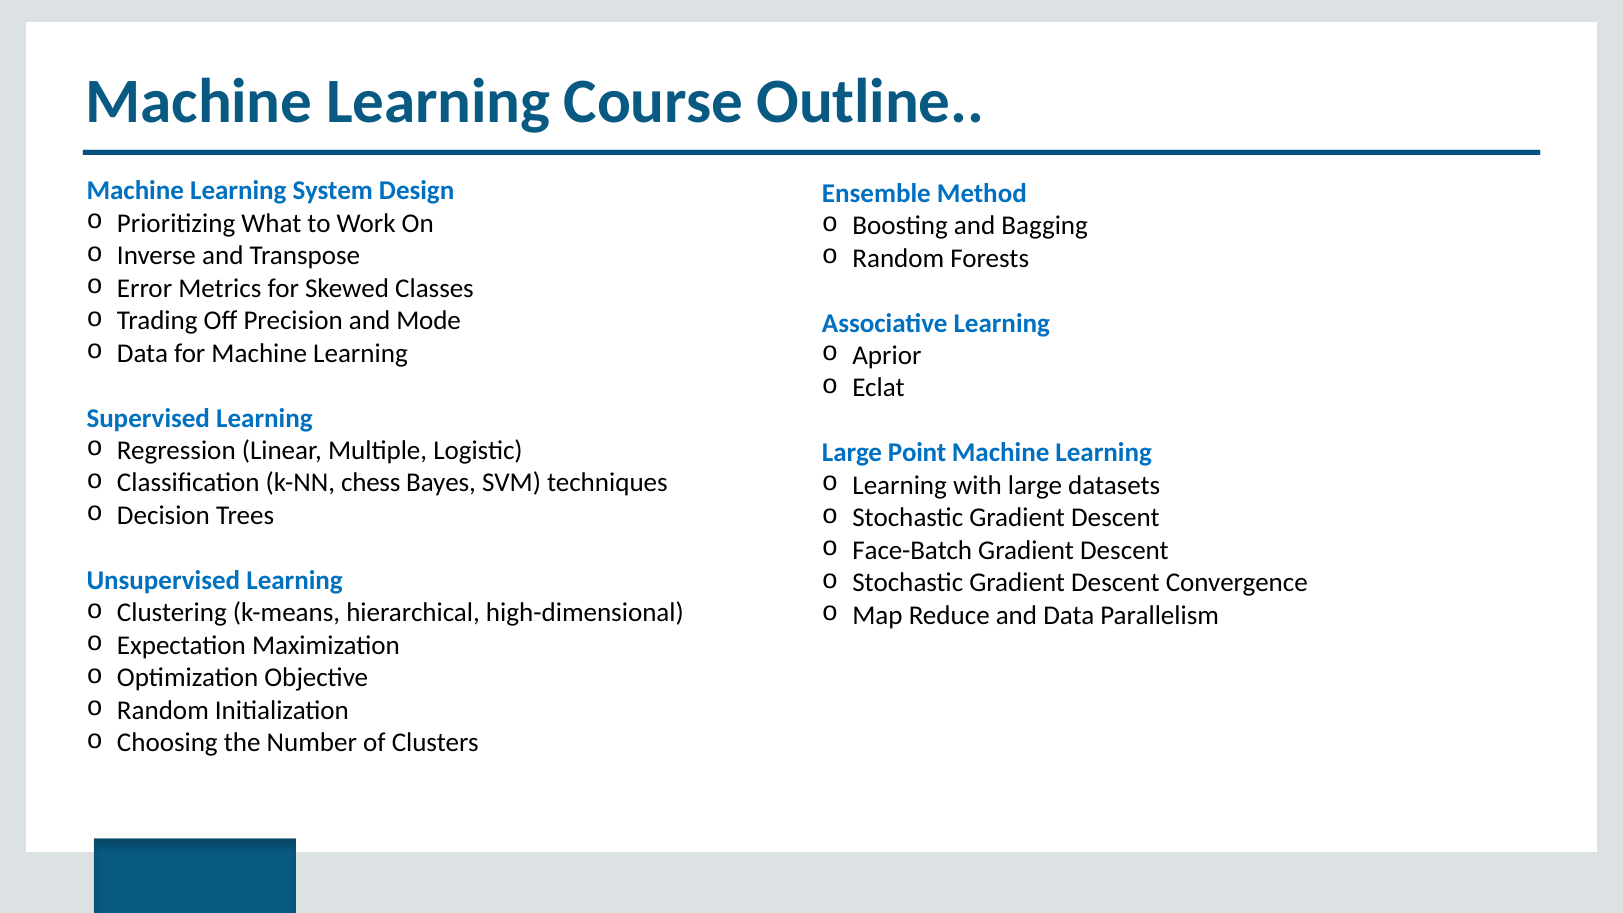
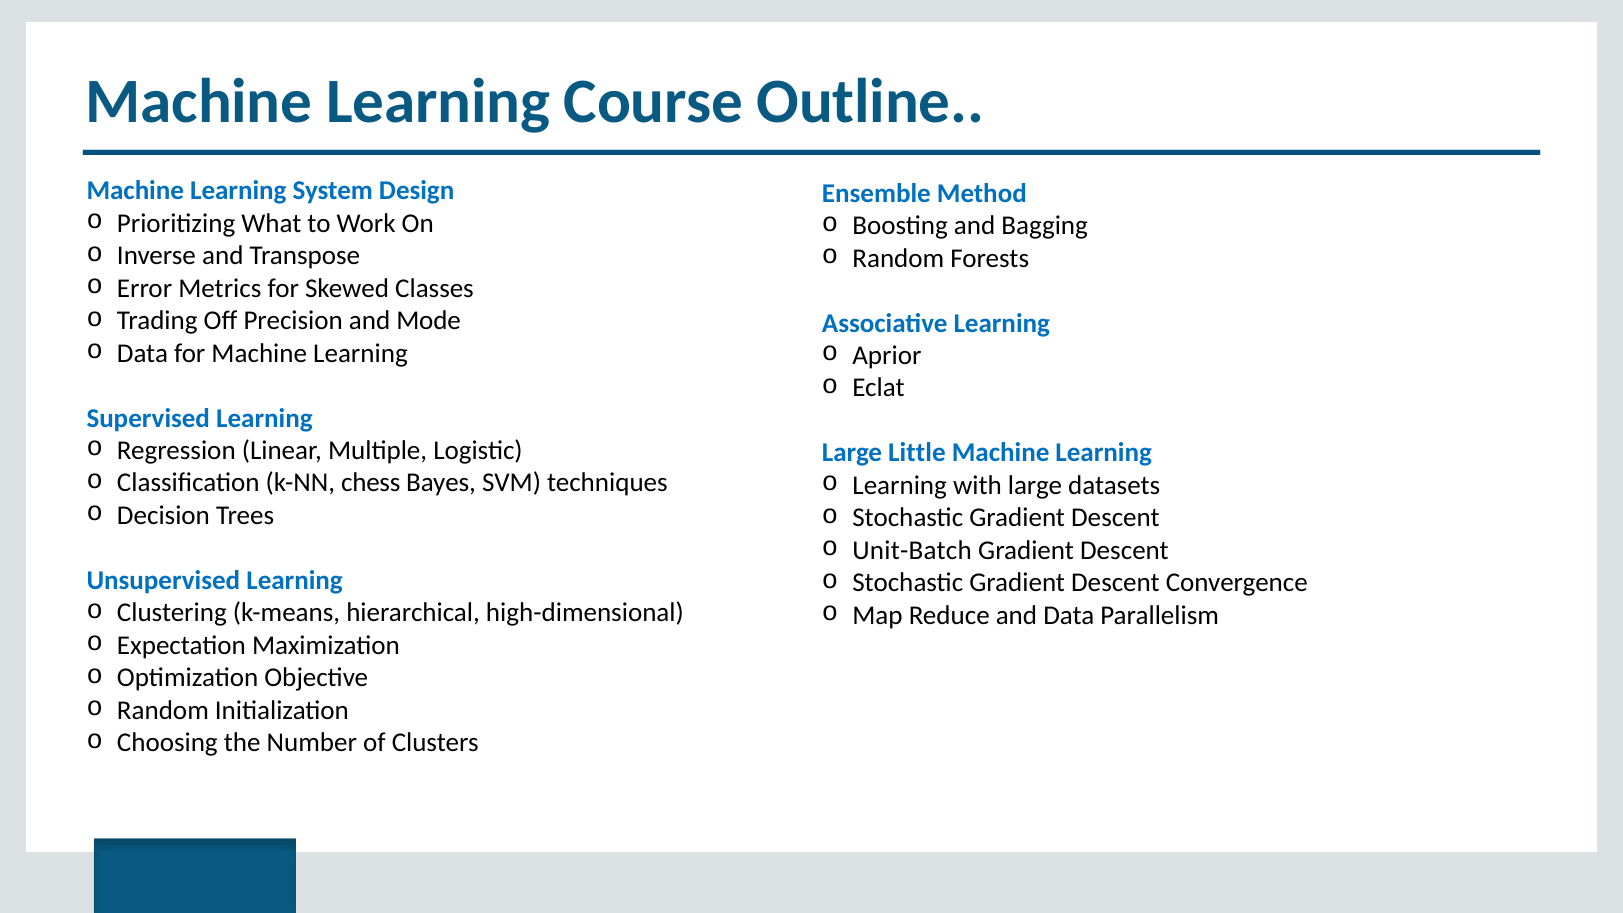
Point: Point -> Little
Face-Batch: Face-Batch -> Unit-Batch
